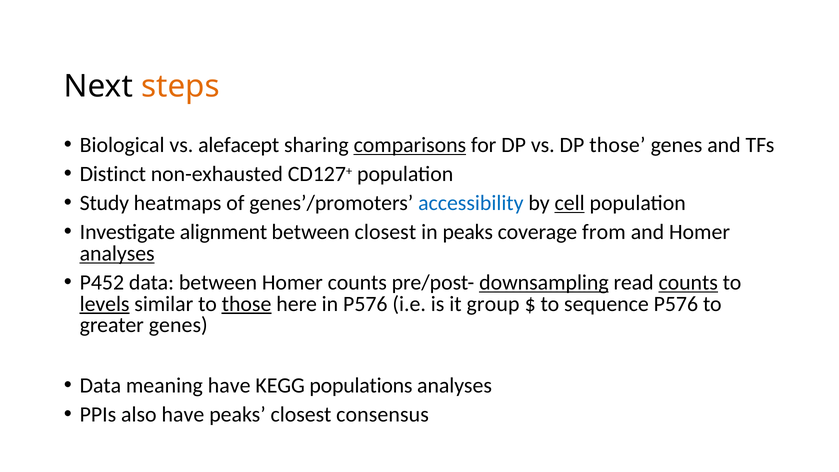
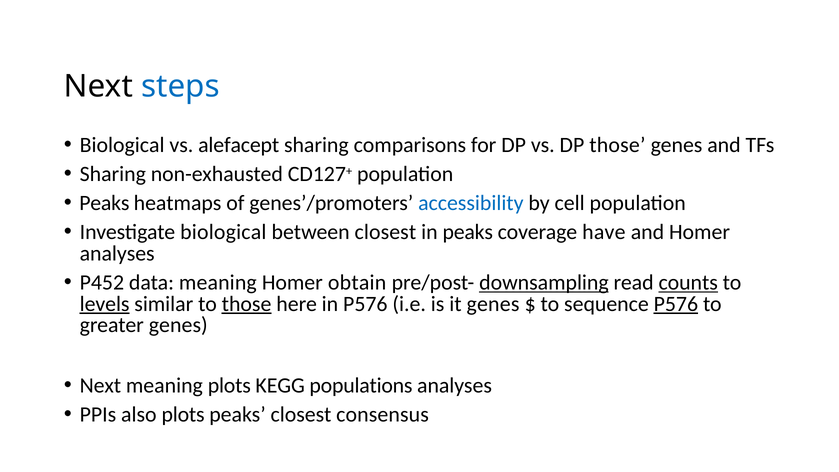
steps colour: orange -> blue
comparisons underline: present -> none
Distinct at (113, 174): Distinct -> Sharing
Study at (104, 203): Study -> Peaks
cell underline: present -> none
Investigate alignment: alignment -> biological
from: from -> have
analyses at (117, 253) underline: present -> none
data between: between -> meaning
Homer counts: counts -> obtain
it group: group -> genes
P576 at (676, 304) underline: none -> present
Data at (100, 386): Data -> Next
meaning have: have -> plots
also have: have -> plots
